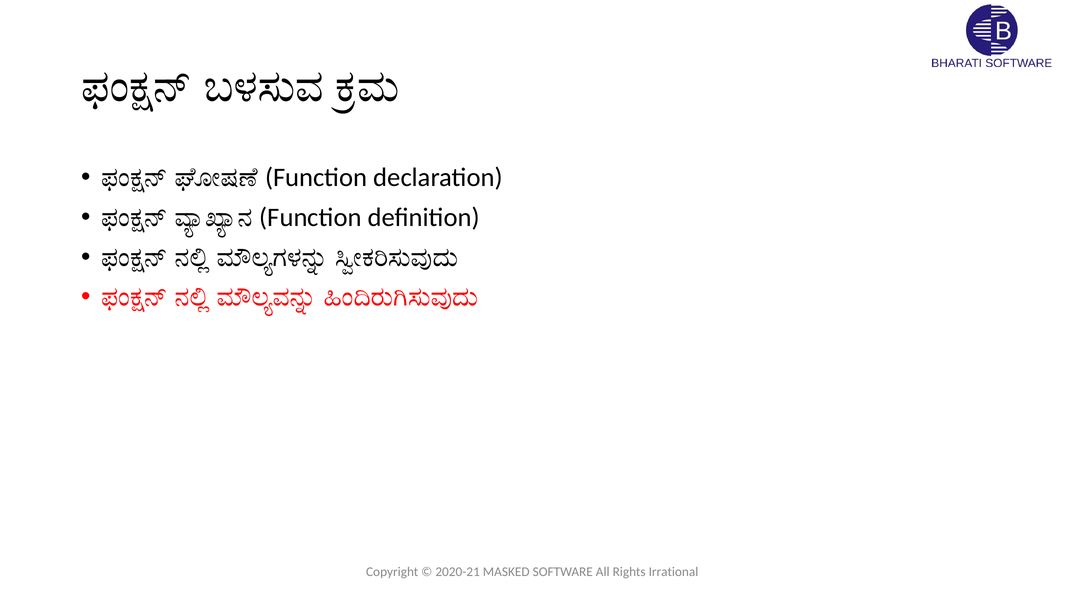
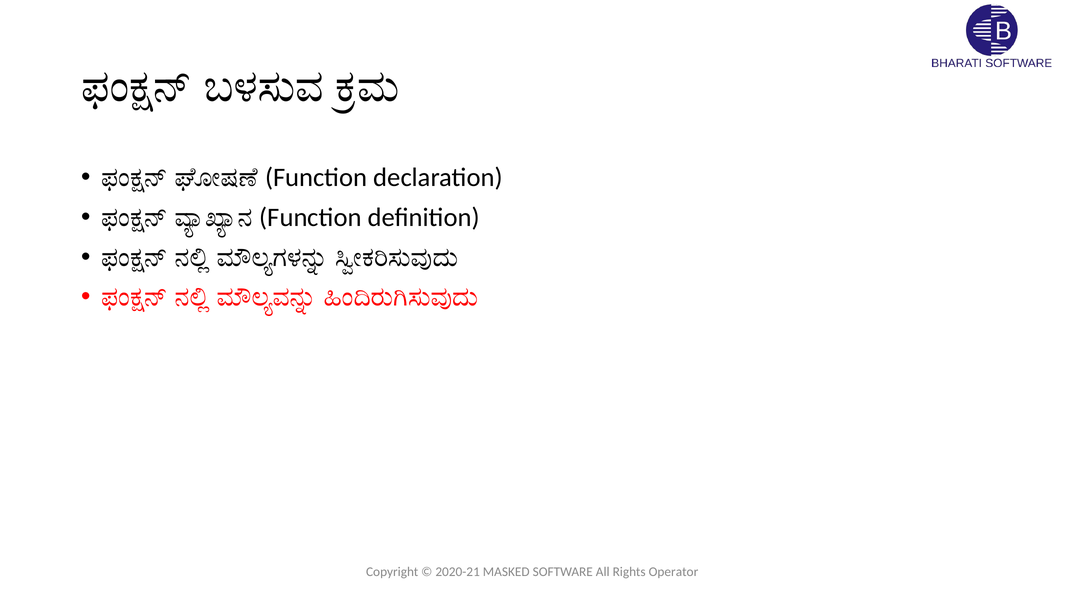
Irrational: Irrational -> Operator
